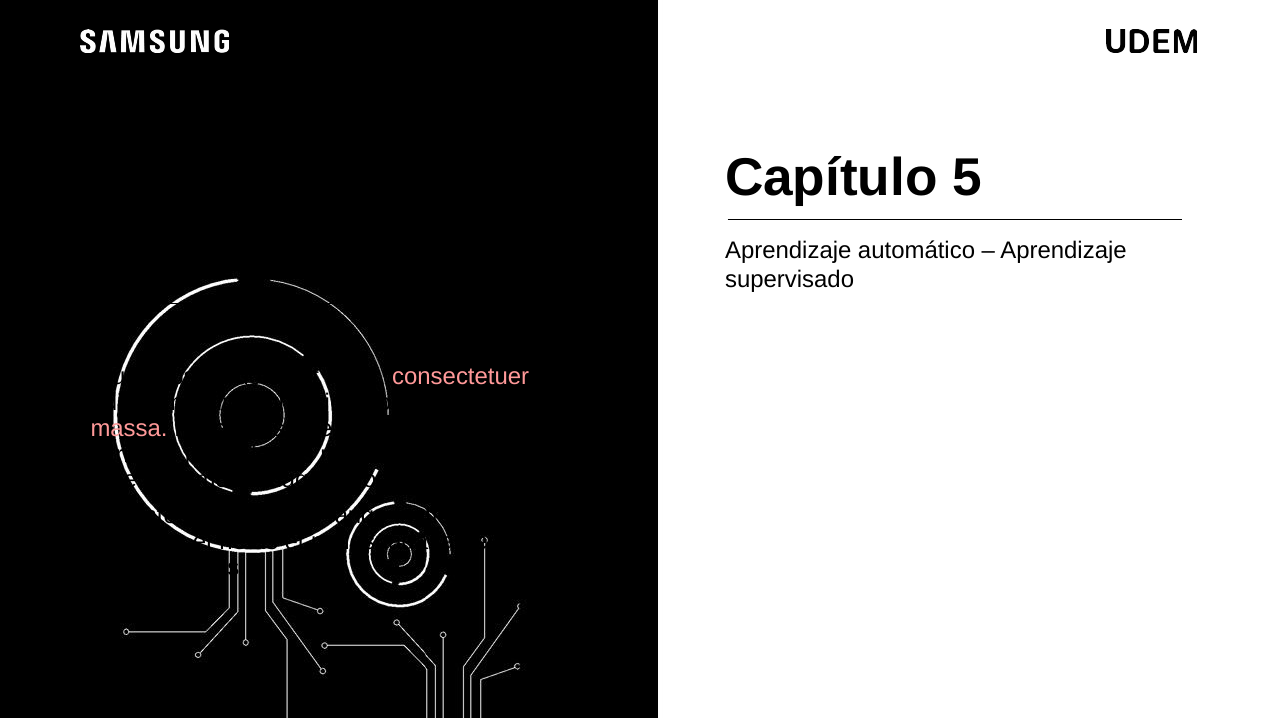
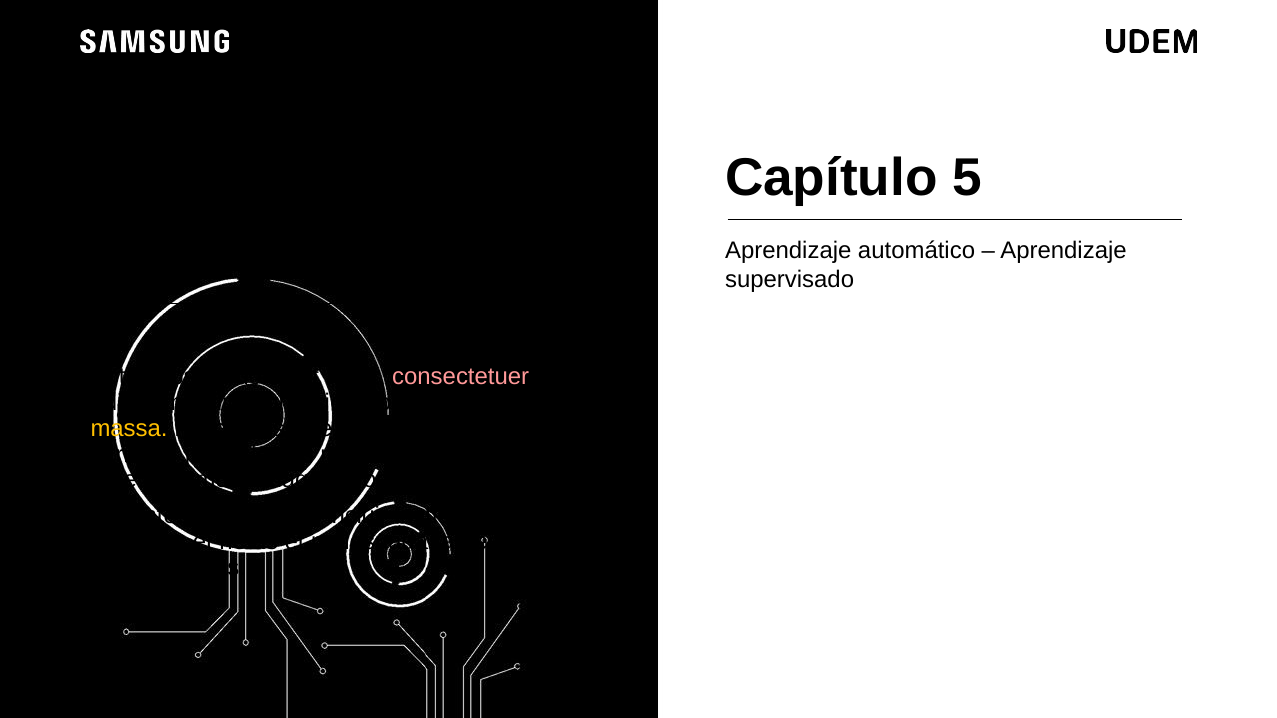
Ajuste: Ajuste -> Actual
massa colour: pink -> yellow
rango: rango -> incluir
